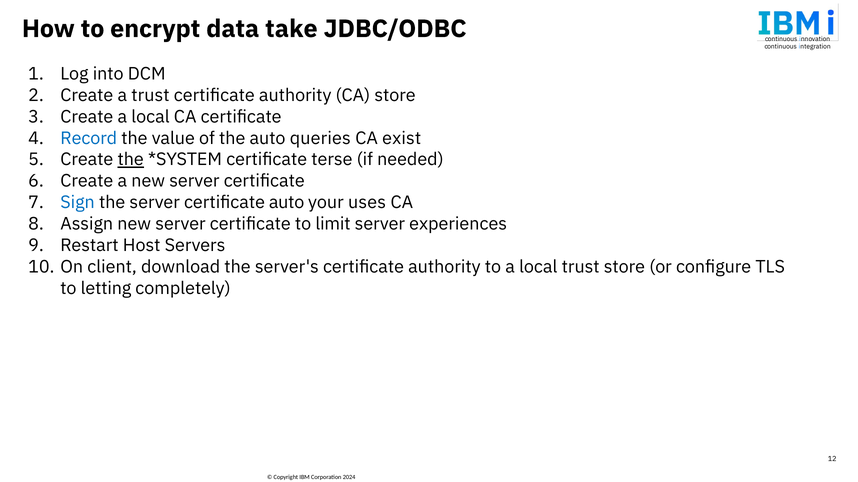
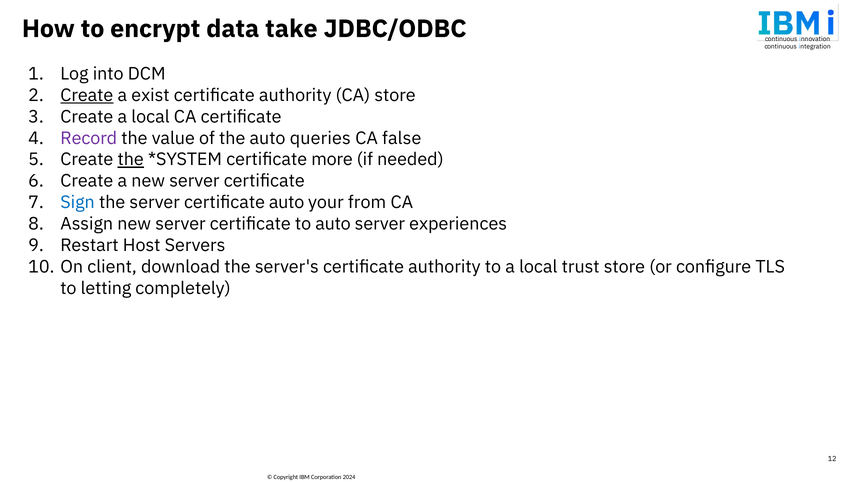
Create at (87, 95) underline: none -> present
a trust: trust -> exist
Record colour: blue -> purple
exist: exist -> false
terse: terse -> more
uses: uses -> from
to limit: limit -> auto
